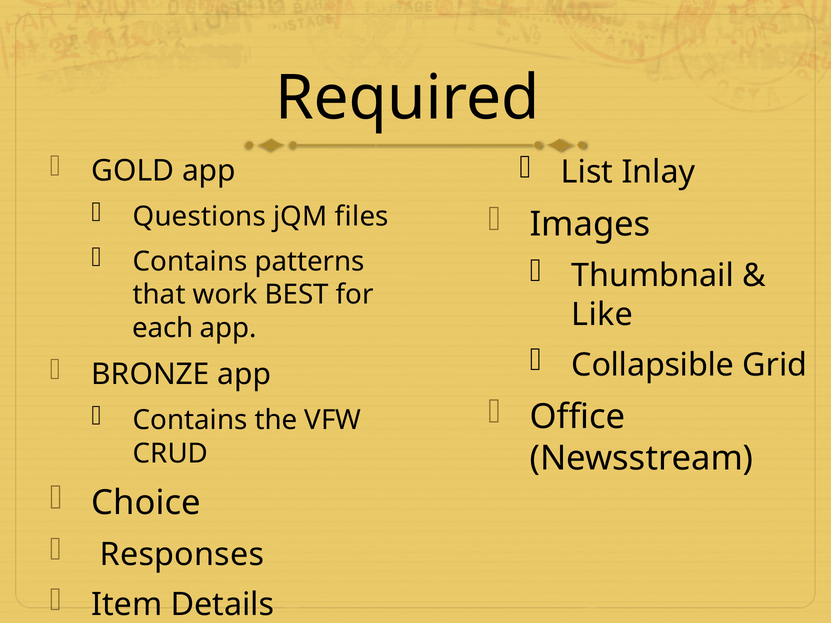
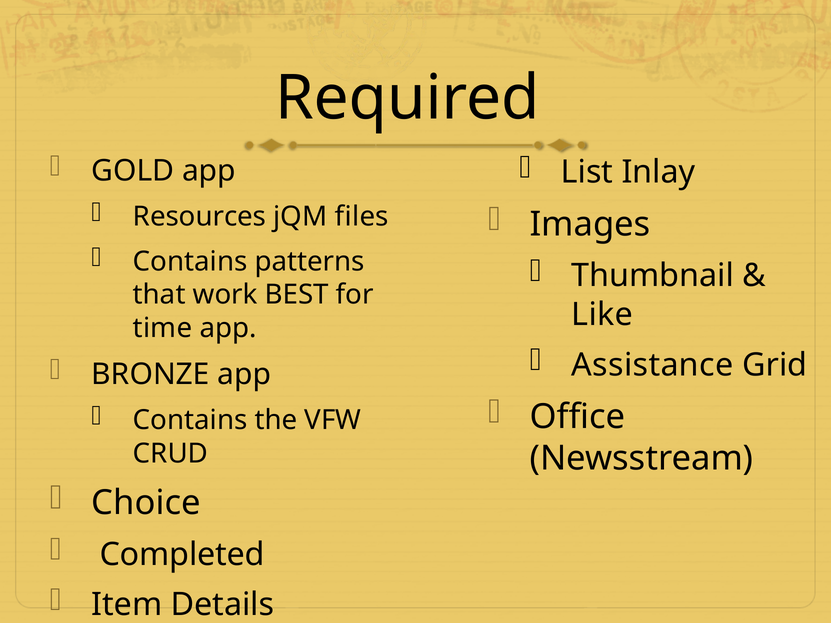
Questions: Questions -> Resources
each: each -> time
Collapsible: Collapsible -> Assistance
Responses: Responses -> Completed
